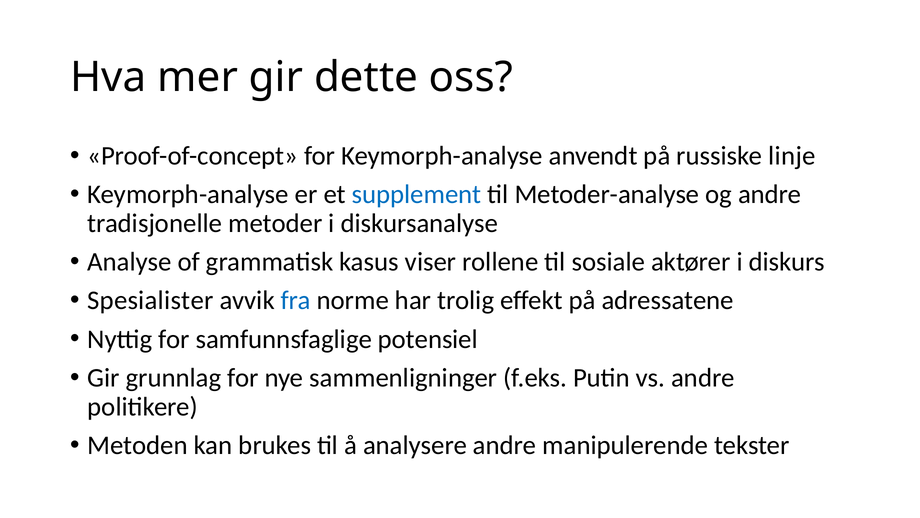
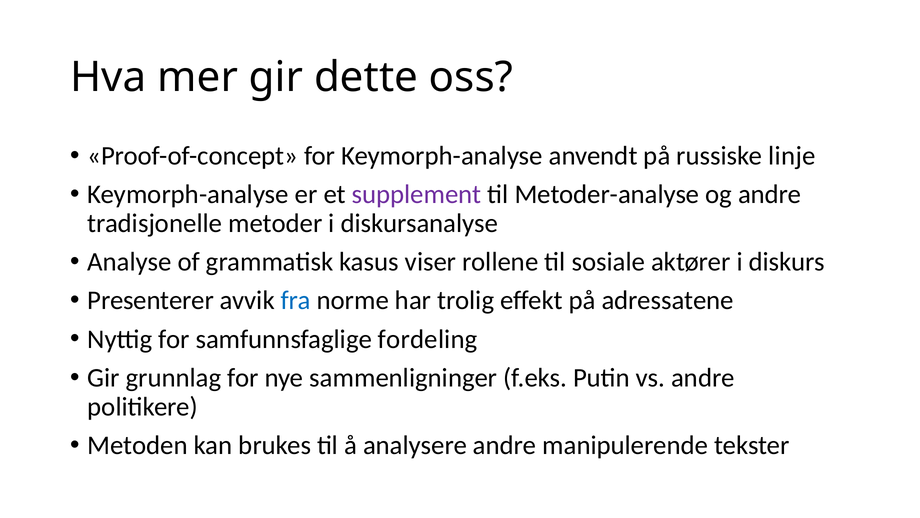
supplement colour: blue -> purple
Spesialister: Spesialister -> Presenterer
potensiel: potensiel -> fordeling
